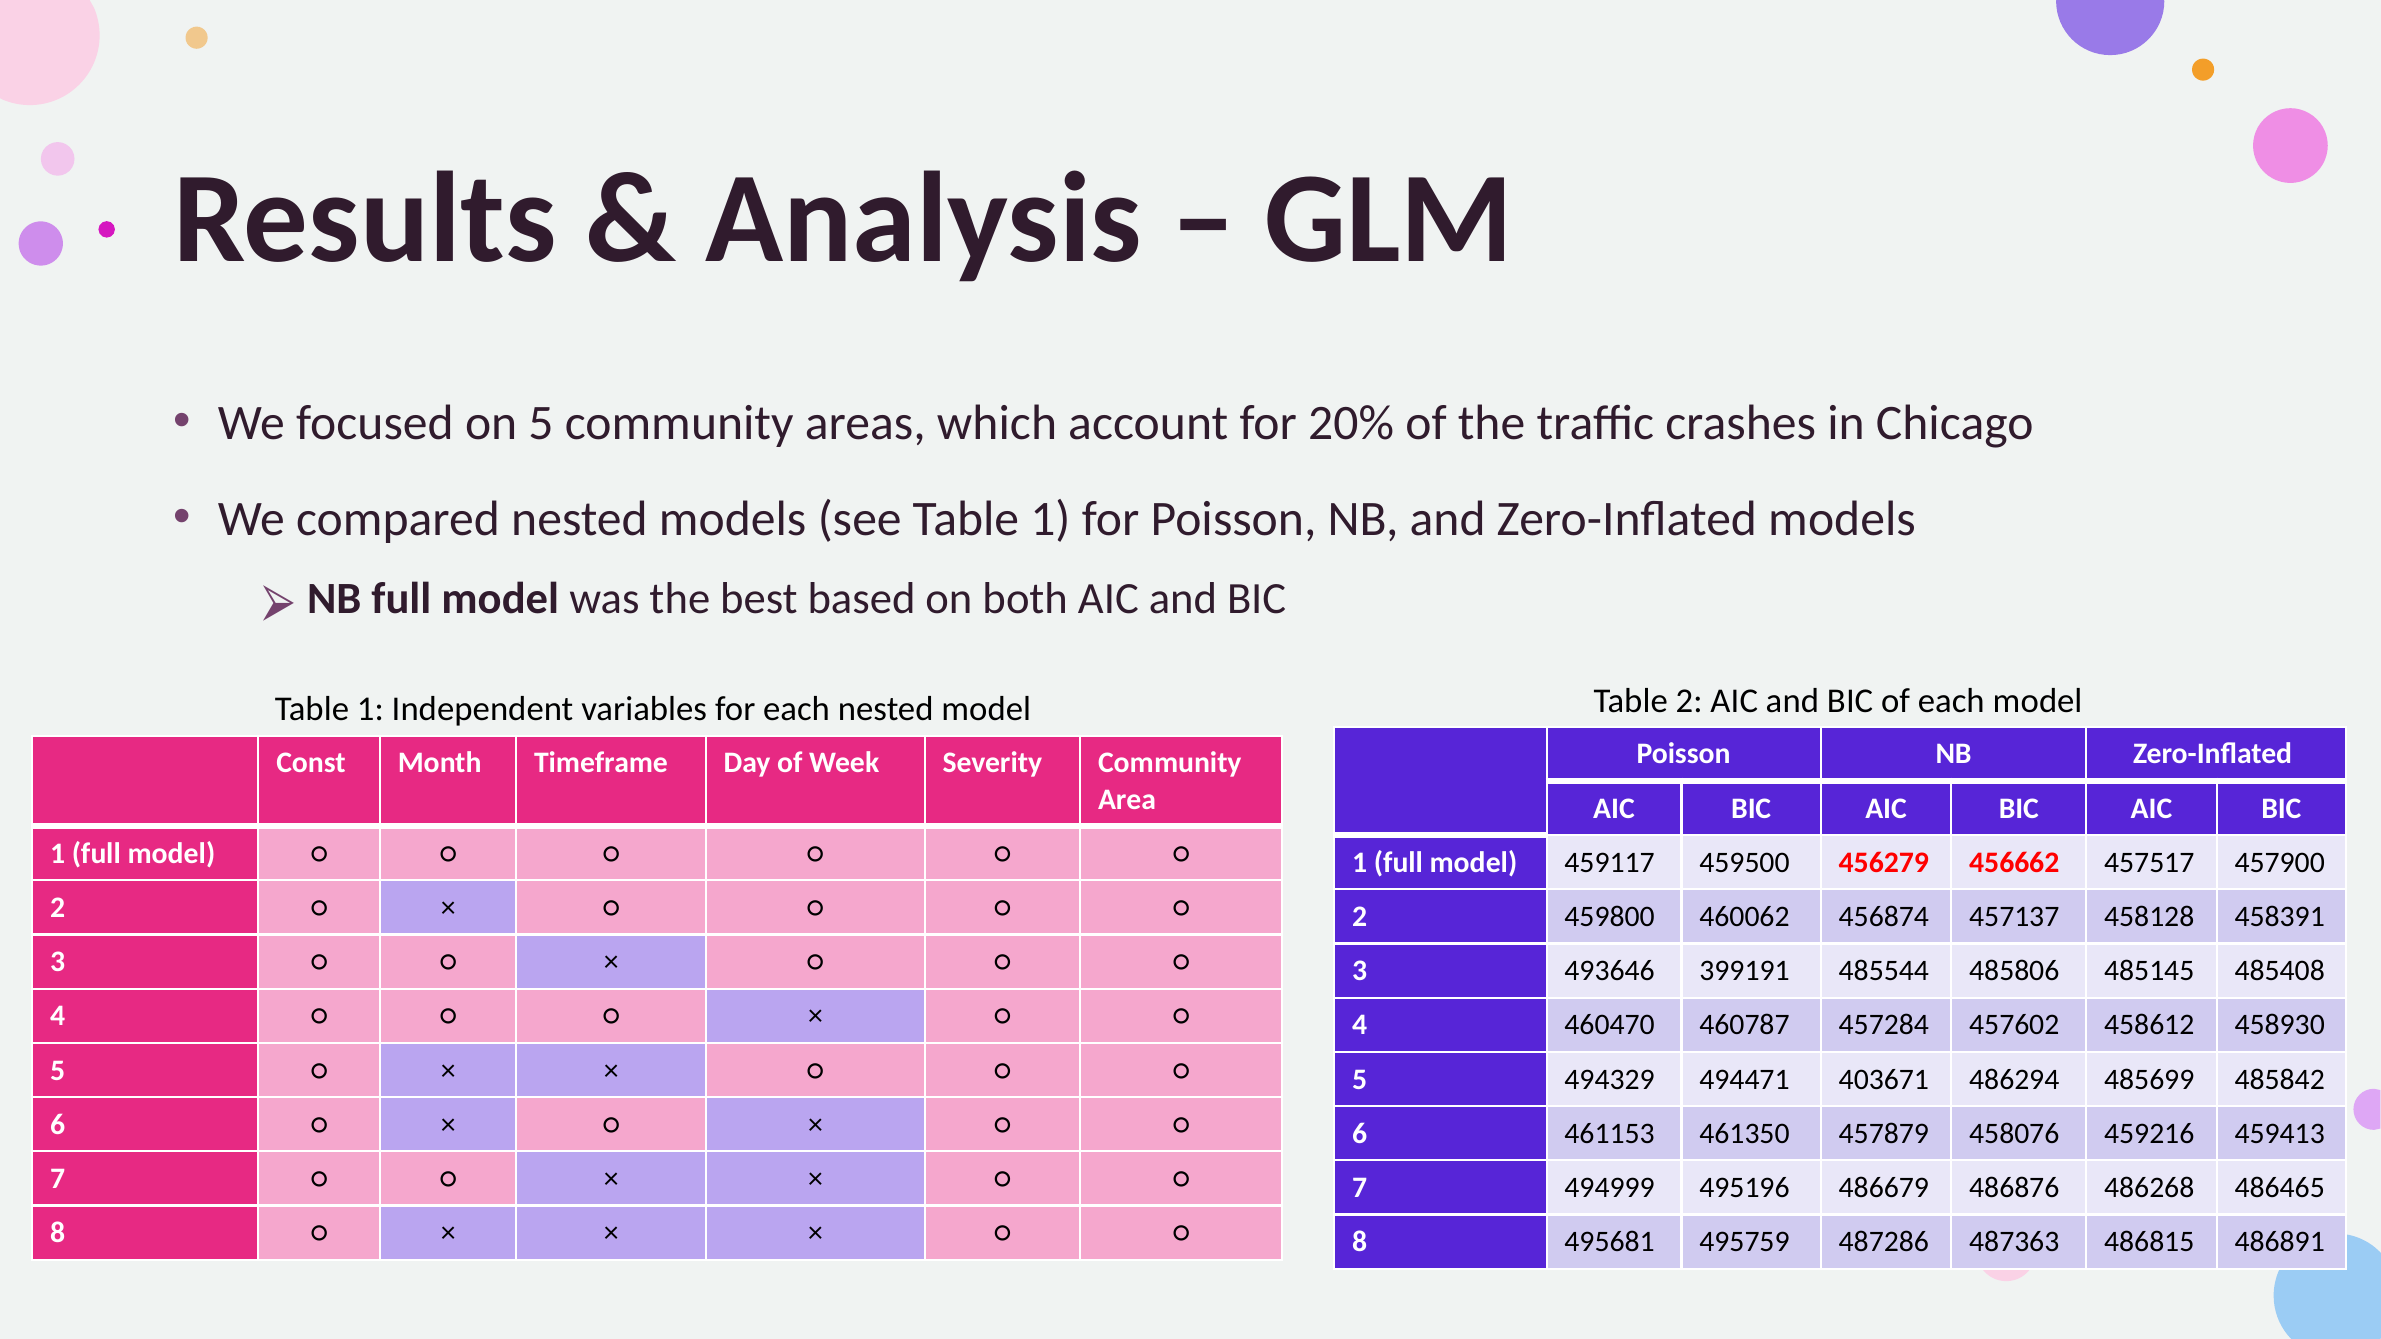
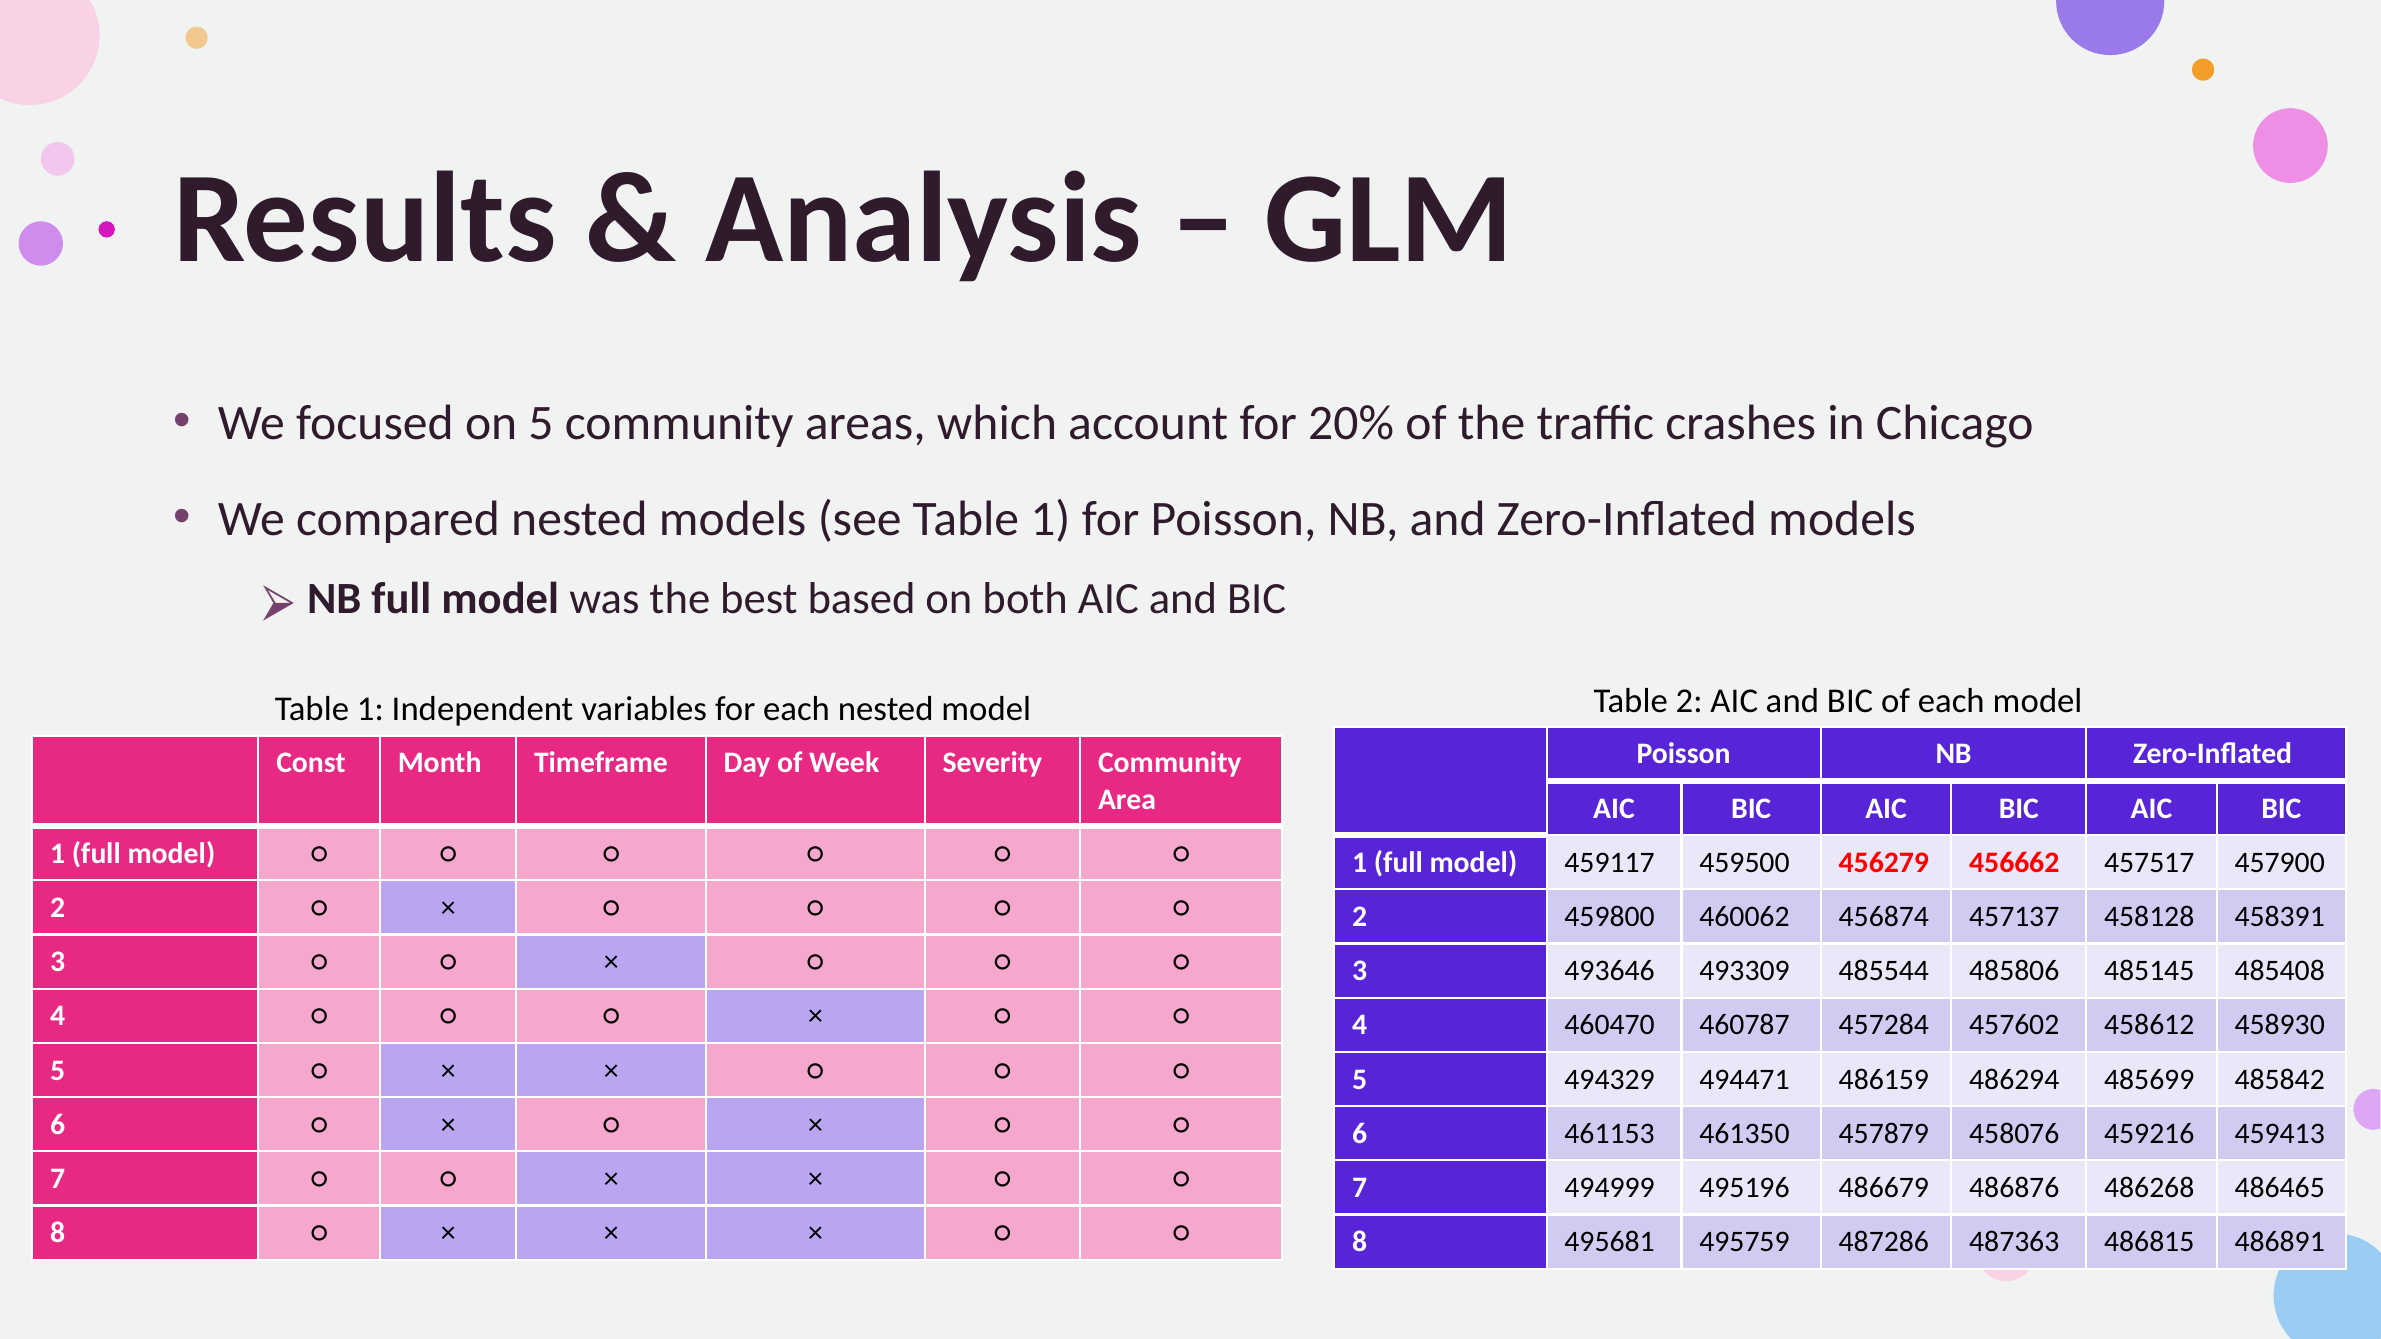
399191: 399191 -> 493309
403671: 403671 -> 486159
